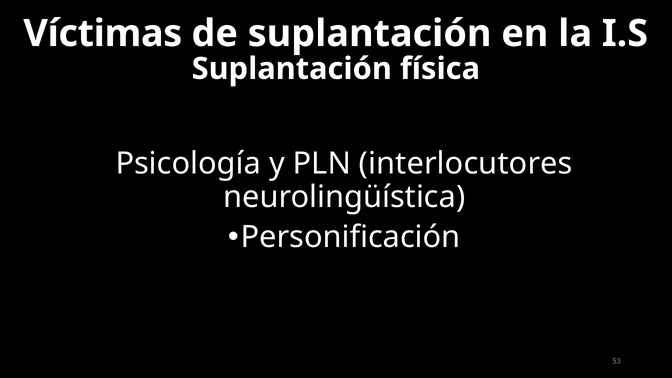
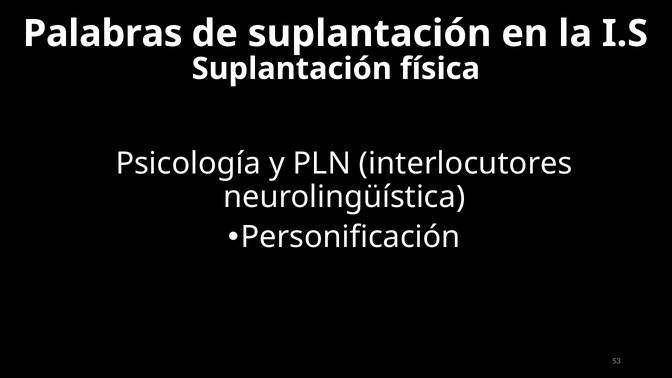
Víctimas: Víctimas -> Palabras
